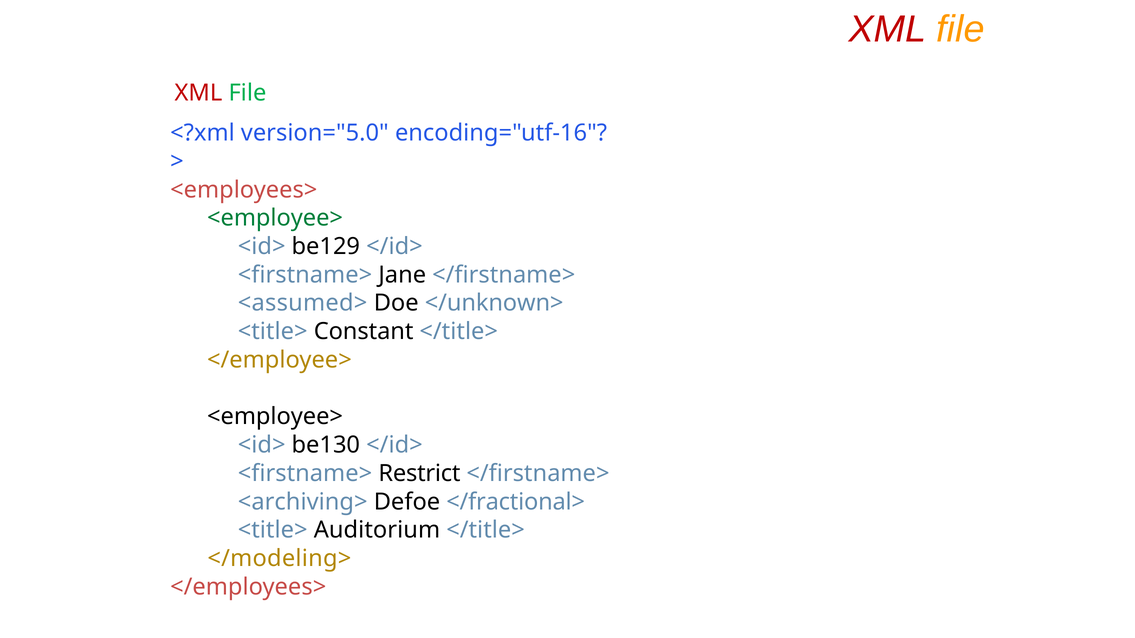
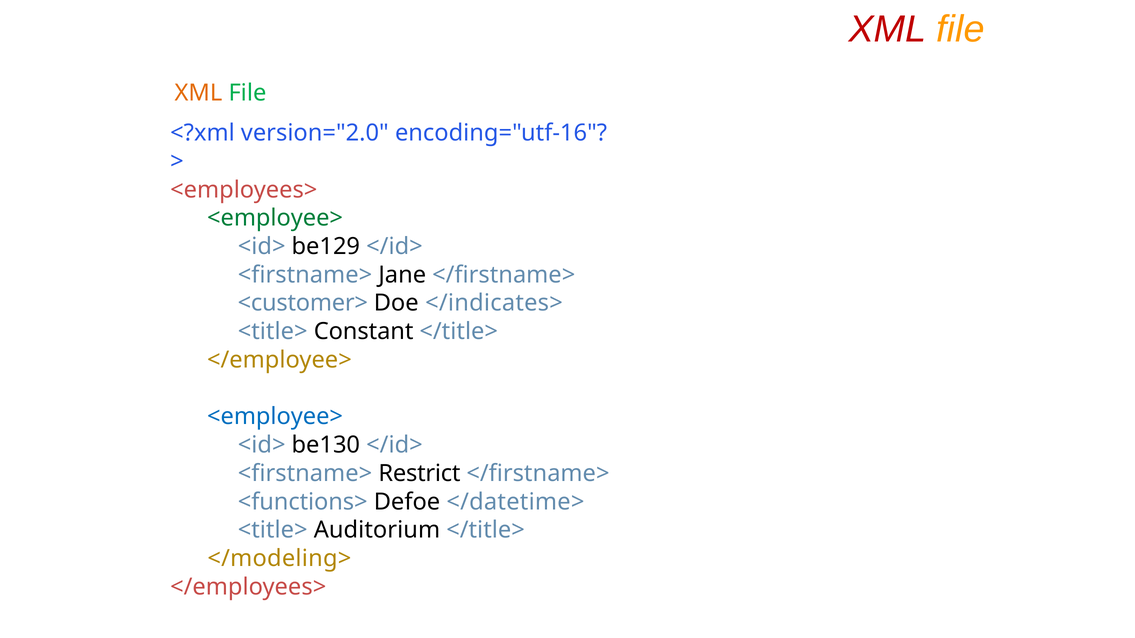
XML at (198, 93) colour: red -> orange
version="5.0: version="5.0 -> version="2.0
<assumed>: <assumed> -> <customer>
</unknown>: </unknown> -> </indicates>
<employee> at (275, 417) colour: black -> blue
<archiving>: <archiving> -> <functions>
</fractional>: </fractional> -> </datetime>
